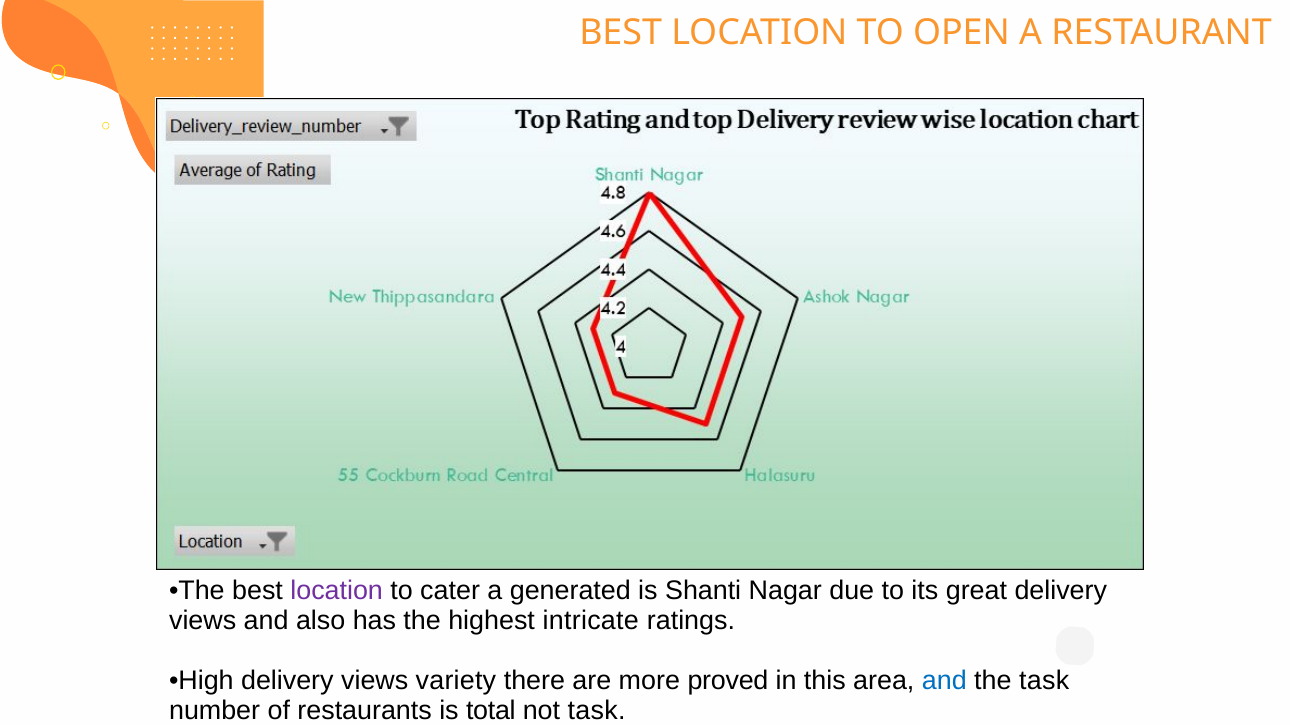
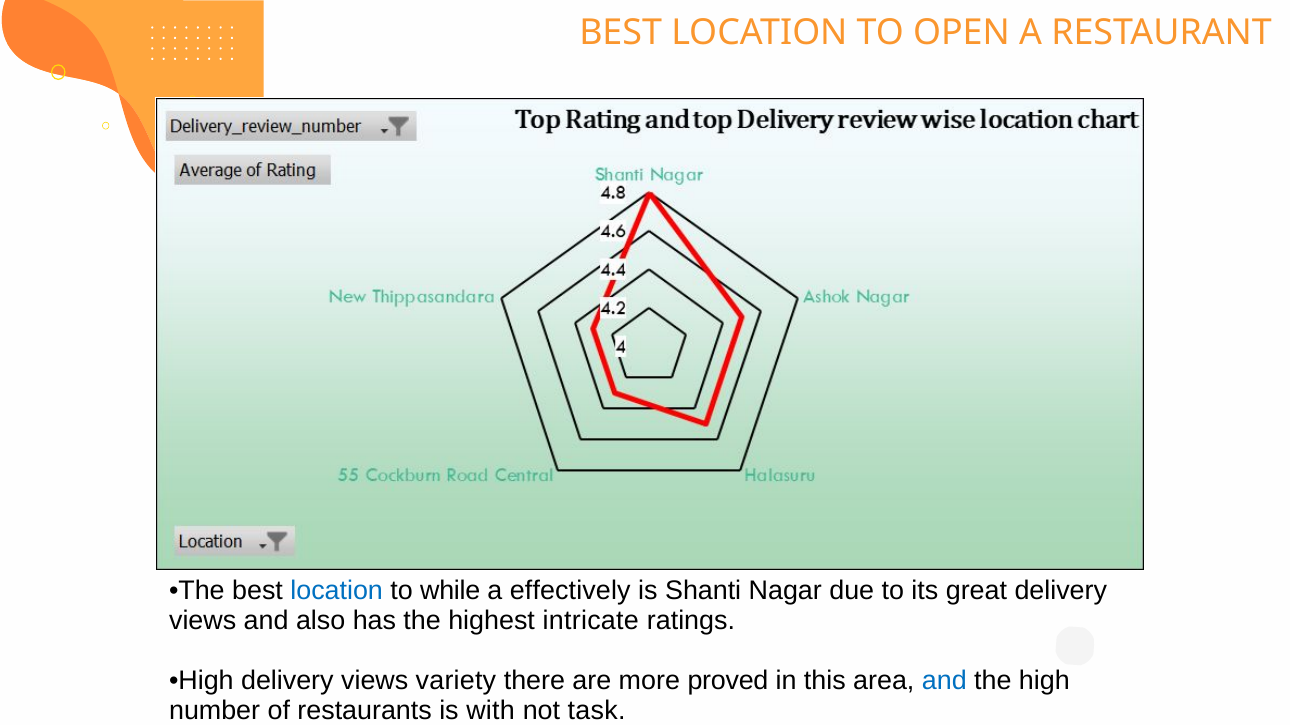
location at (337, 591) colour: purple -> blue
cater: cater -> while
generated: generated -> effectively
the task: task -> high
total: total -> with
